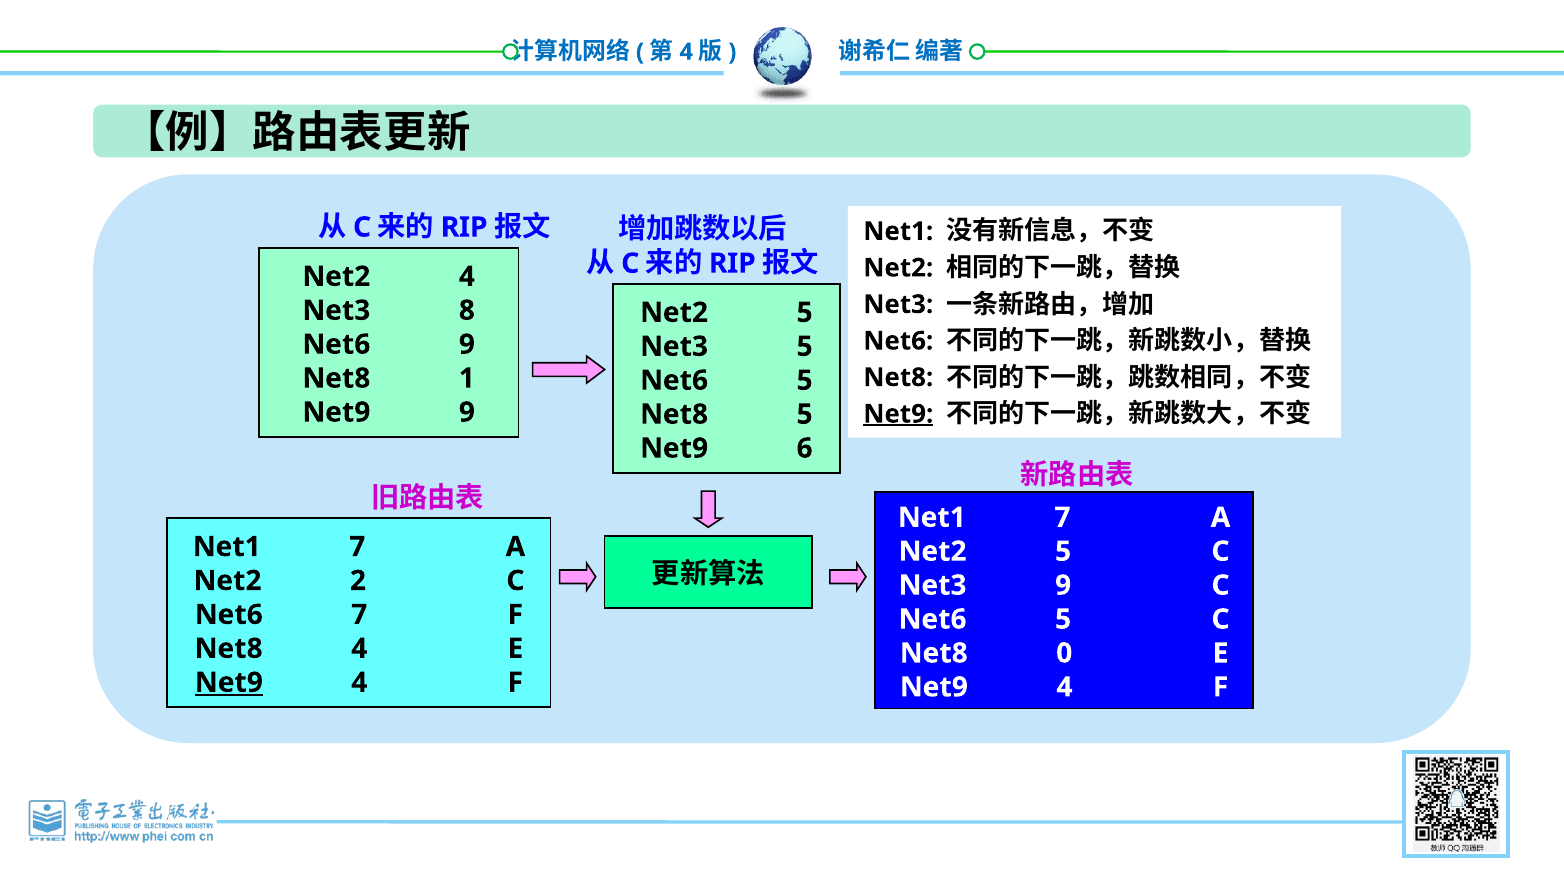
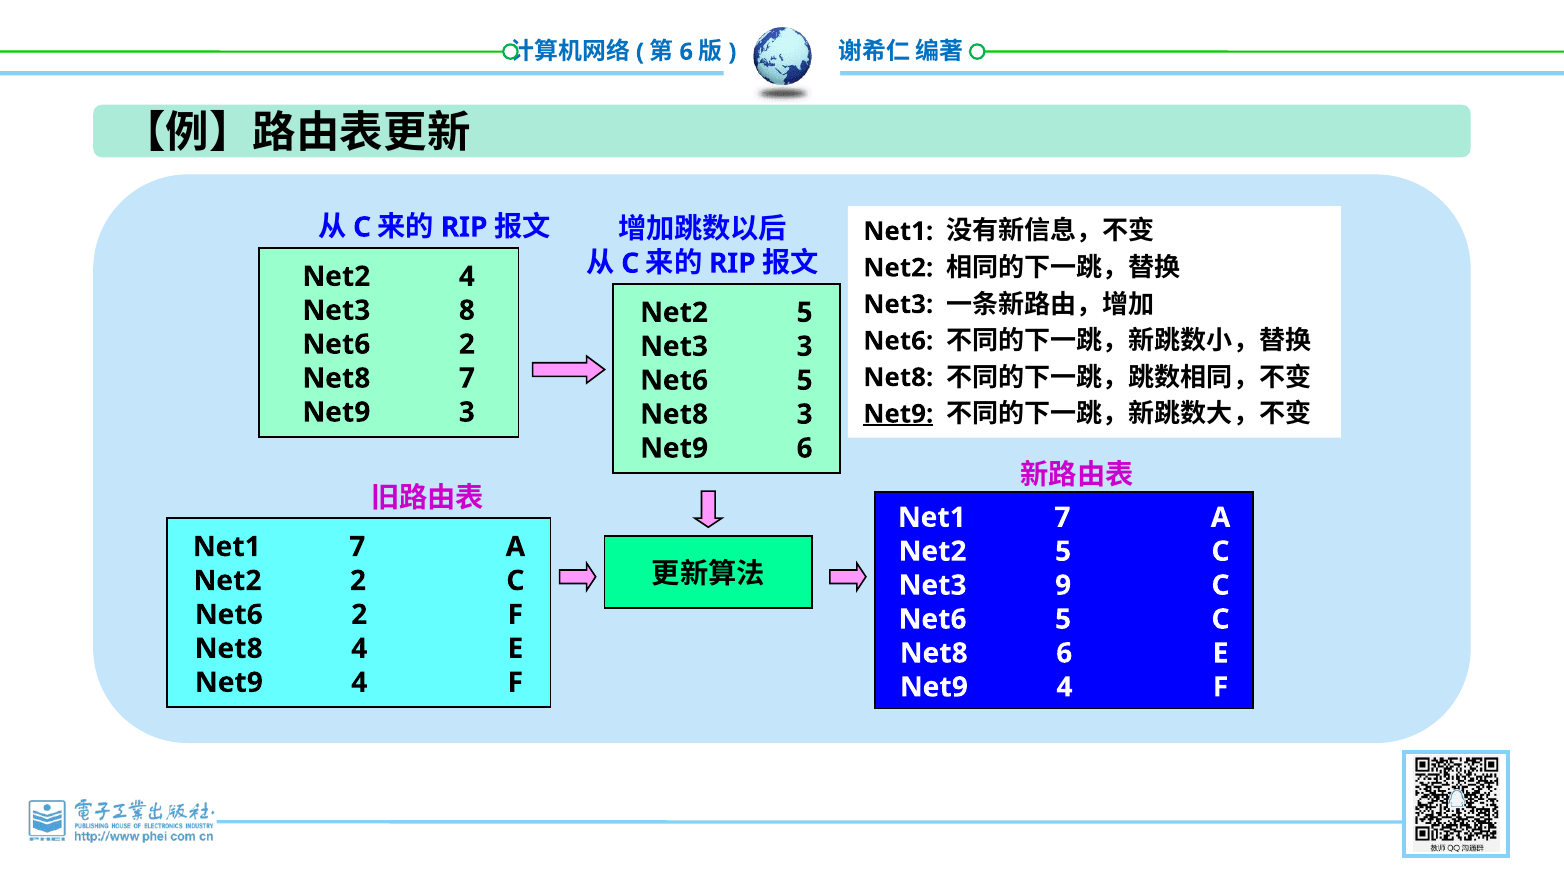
4 at (686, 52): 4 -> 6
9 at (467, 344): 9 -> 2
Net3 5: 5 -> 3
Net8 1: 1 -> 7
Net9 9: 9 -> 3
Net8 5: 5 -> 3
7 at (359, 614): 7 -> 2
Net8 0: 0 -> 6
Net9 at (229, 682) underline: present -> none
